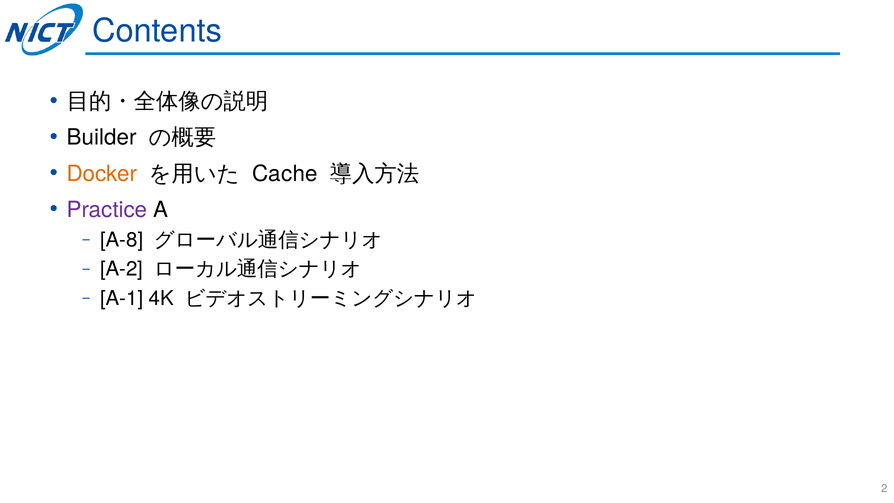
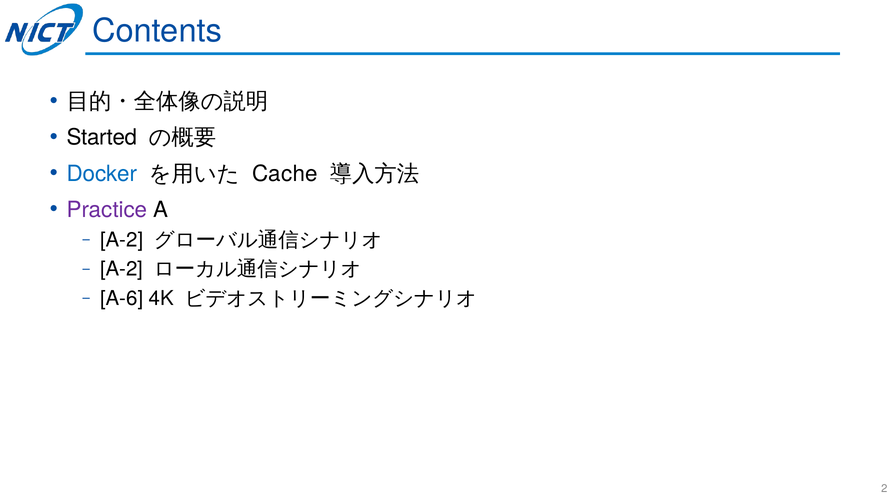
Builder: Builder -> Started
Docker colour: orange -> blue
A-8 at (122, 240): A-8 -> A-2
A-1: A-1 -> A-6
